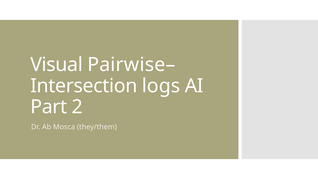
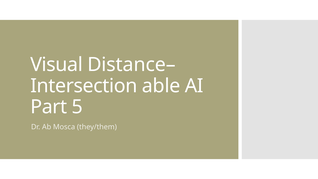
Pairwise–: Pairwise– -> Distance–
logs: logs -> able
2: 2 -> 5
